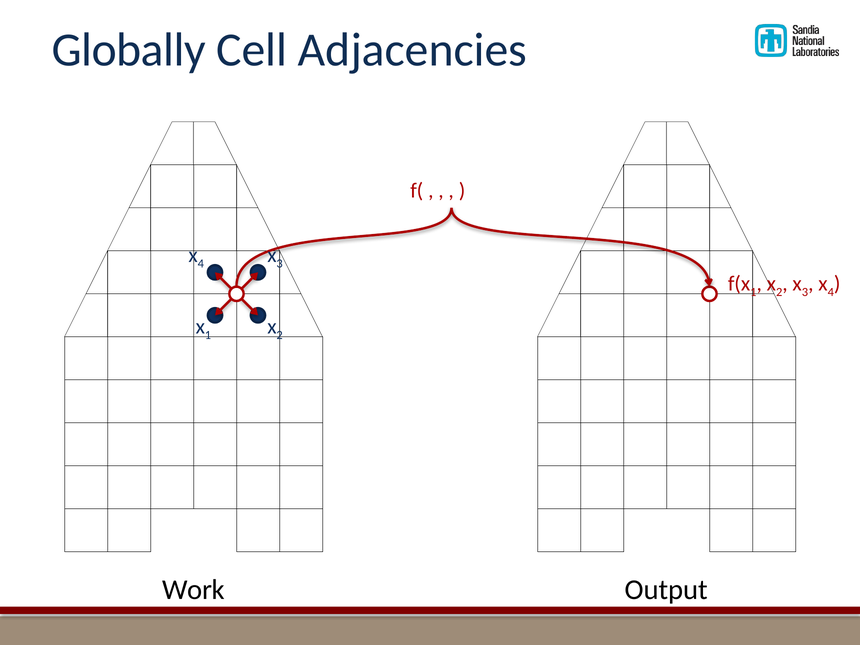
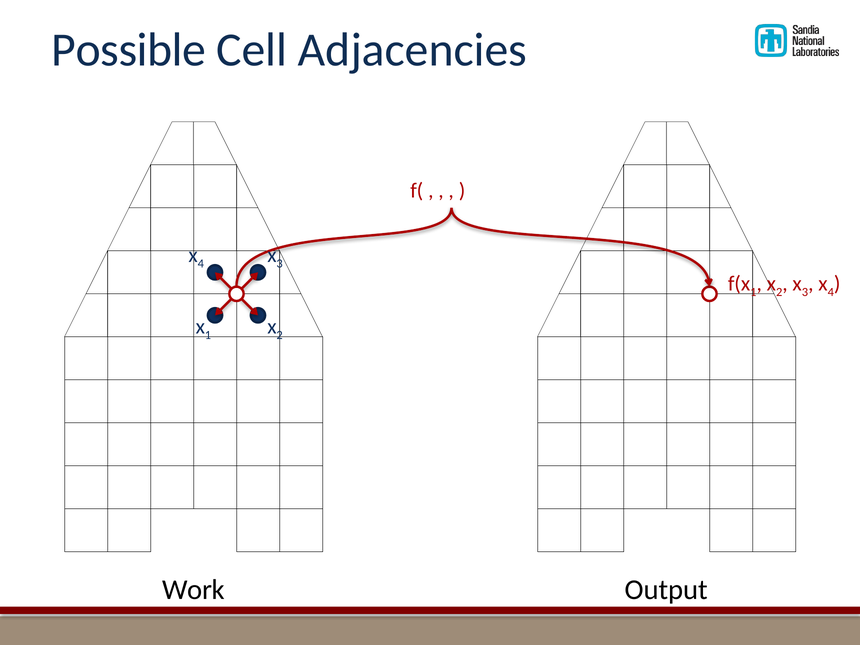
Globally: Globally -> Possible
